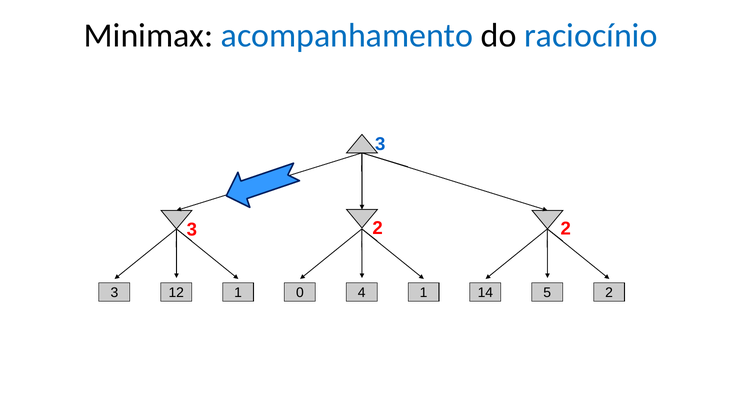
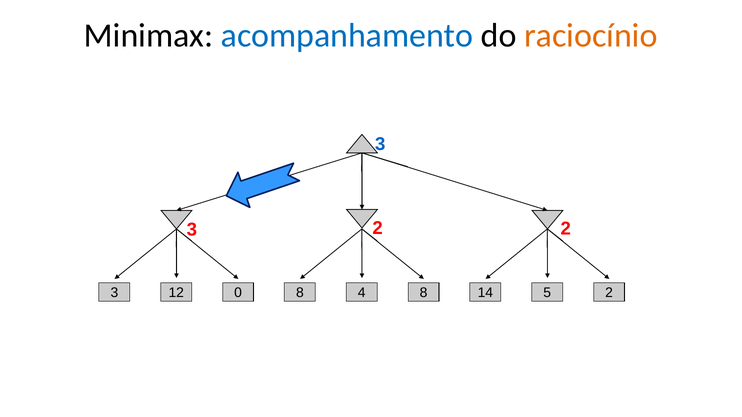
raciocínio colour: blue -> orange
12 1: 1 -> 0
3 0: 0 -> 8
4 1: 1 -> 8
